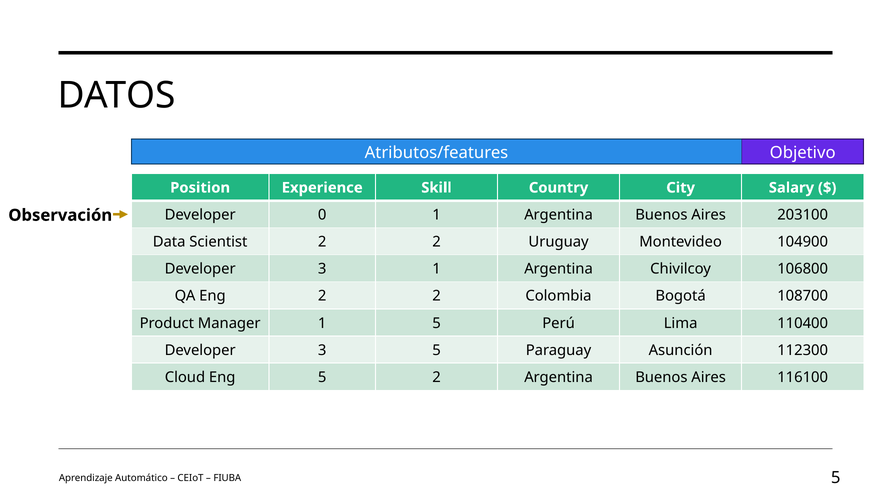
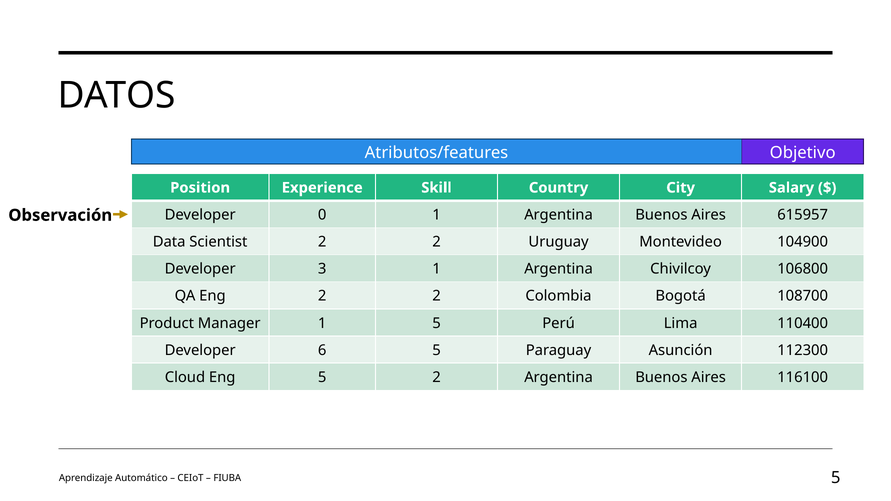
203100: 203100 -> 615957
3 at (322, 350): 3 -> 6
